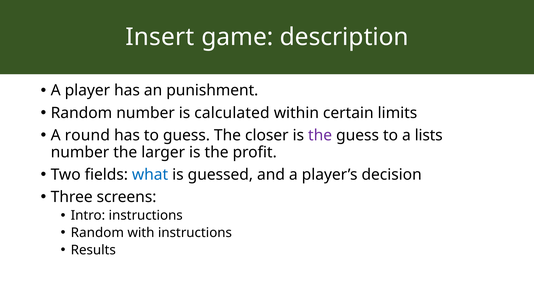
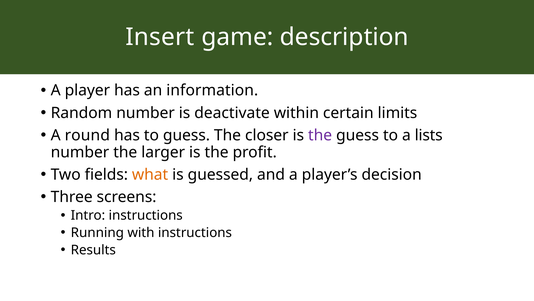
punishment: punishment -> information
calculated: calculated -> deactivate
what colour: blue -> orange
Random at (97, 232): Random -> Running
